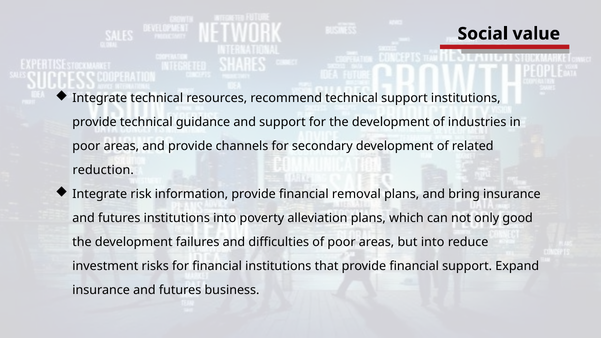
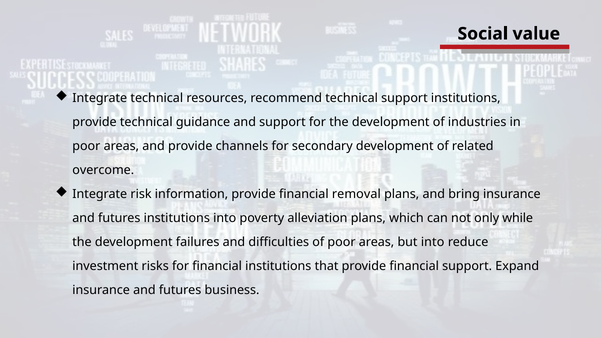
reduction: reduction -> overcome
good: good -> while
